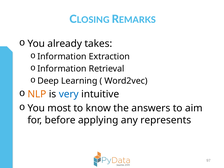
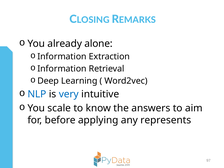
takes: takes -> alone
NLP colour: orange -> blue
most: most -> scale
